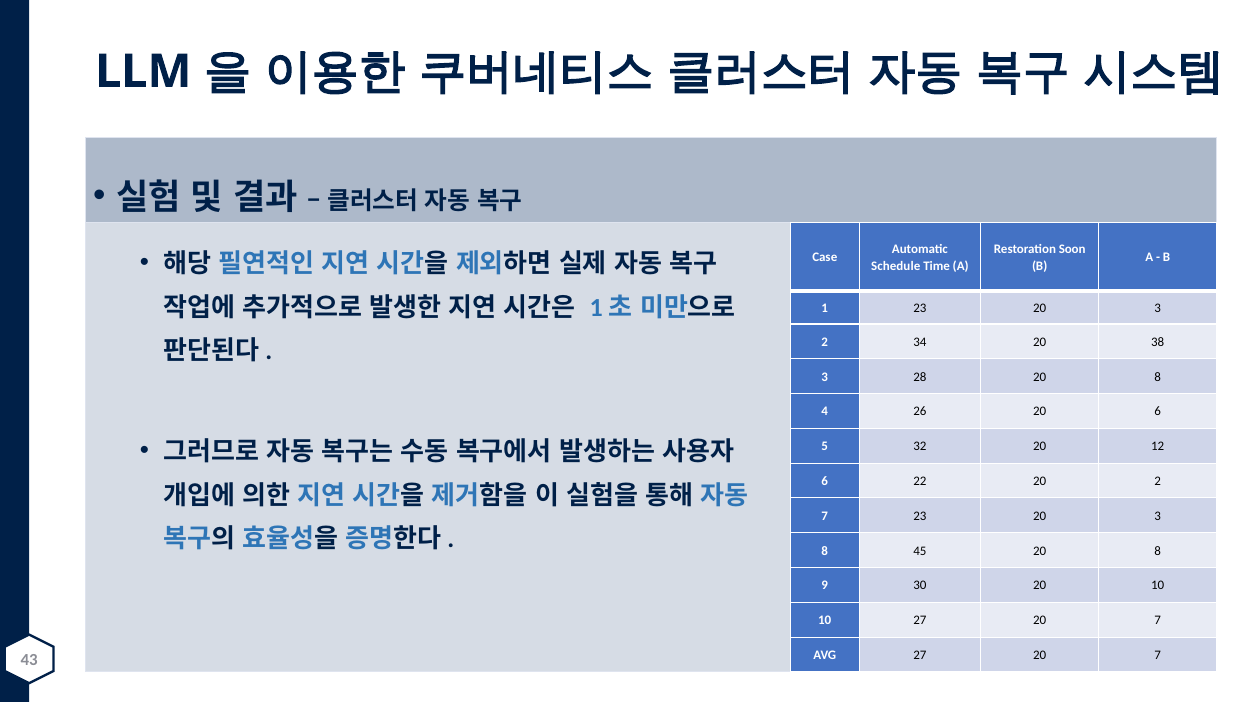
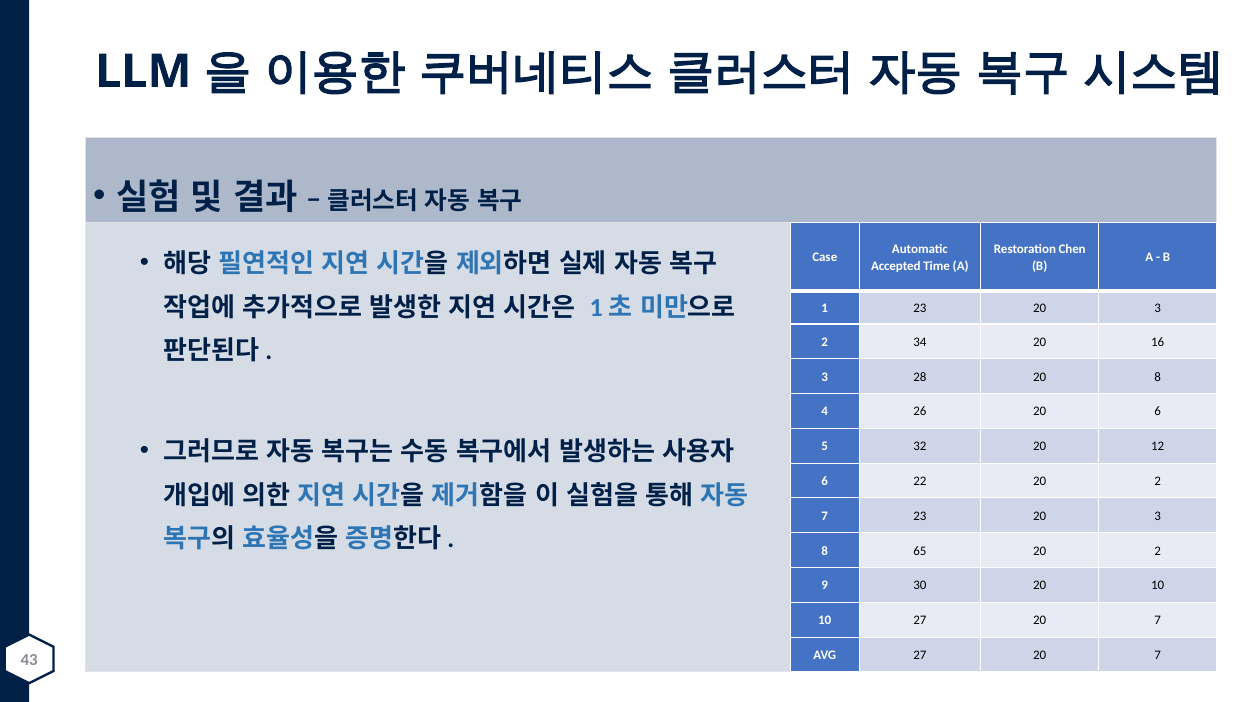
Soon: Soon -> Chen
Schedule: Schedule -> Accepted
38: 38 -> 16
45: 45 -> 65
8 at (1158, 551): 8 -> 2
